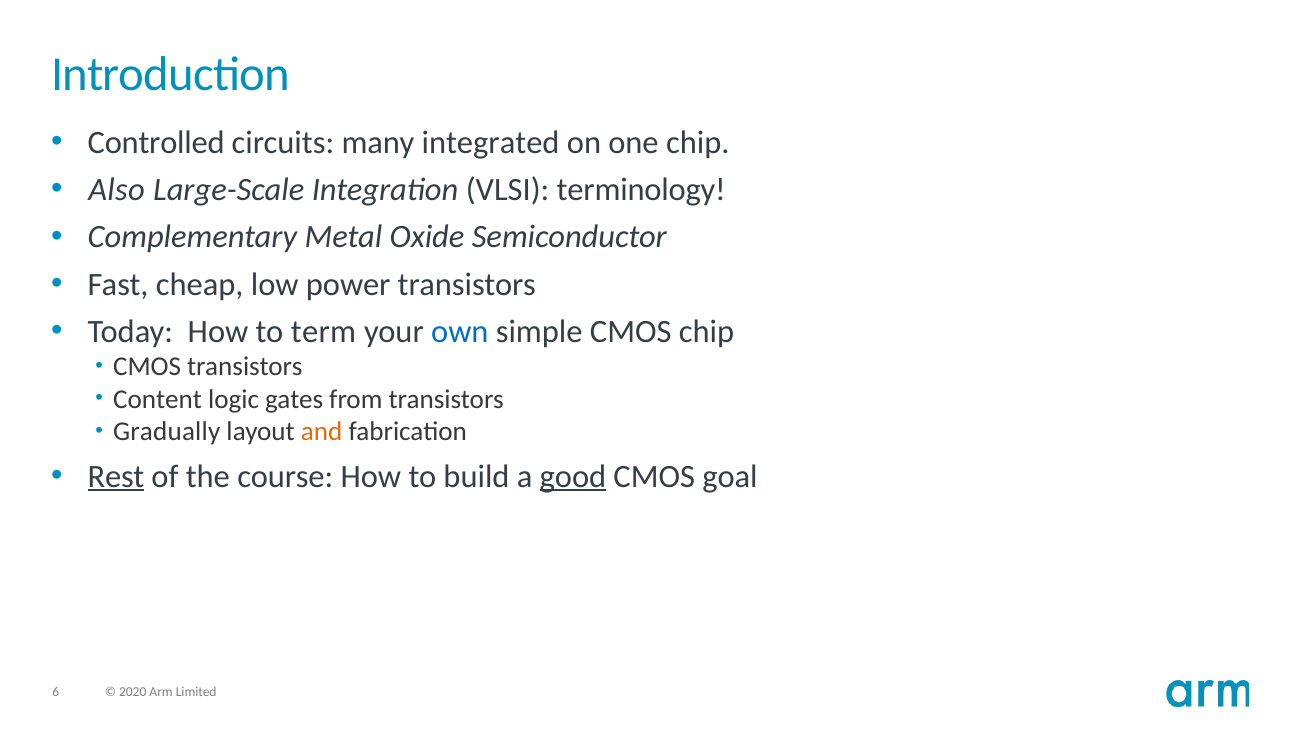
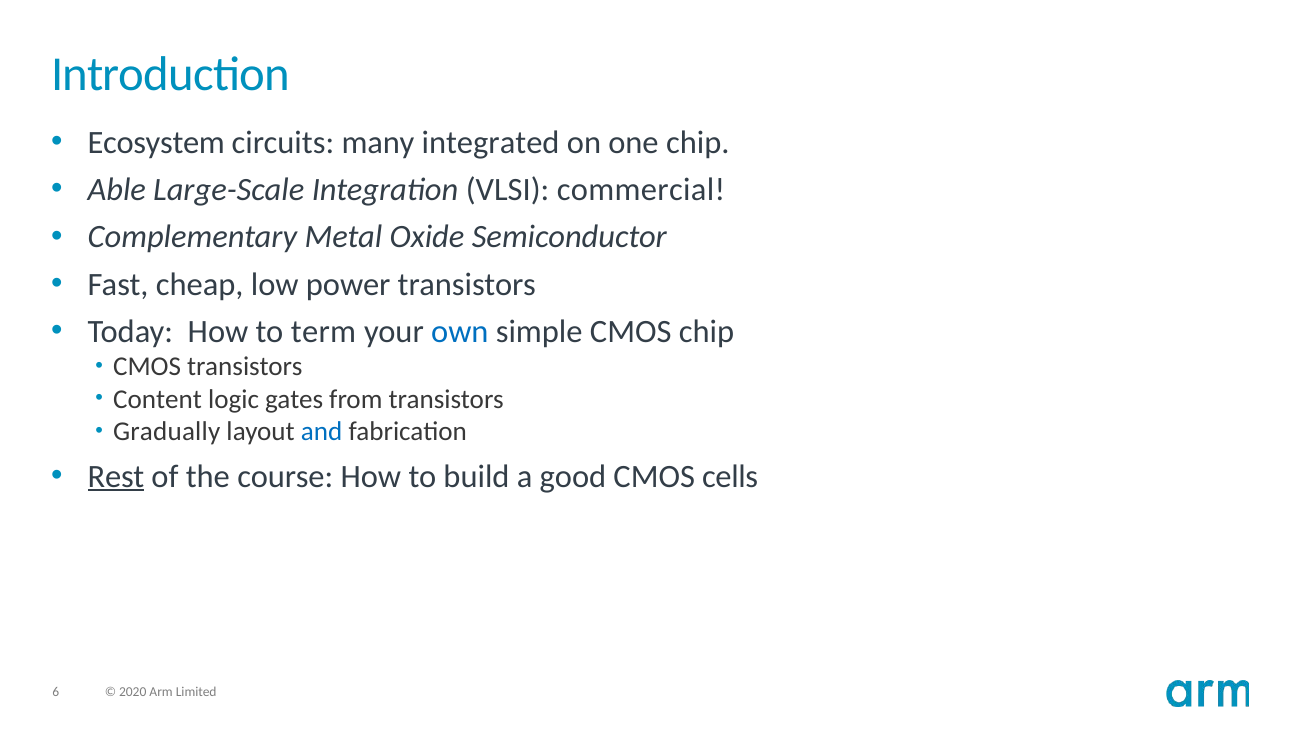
Controlled: Controlled -> Ecosystem
Also: Also -> Able
terminology: terminology -> commercial
and colour: orange -> blue
good underline: present -> none
goal: goal -> cells
